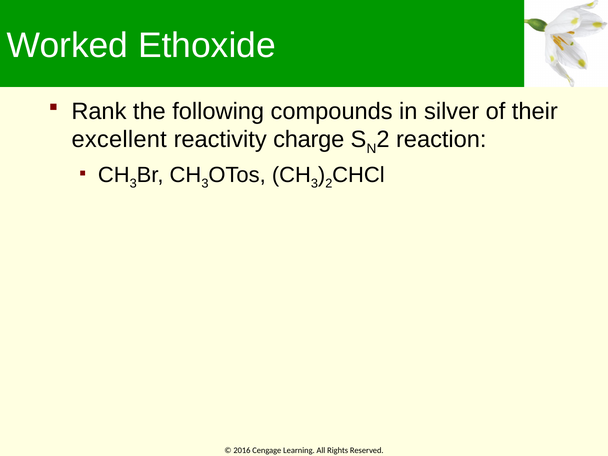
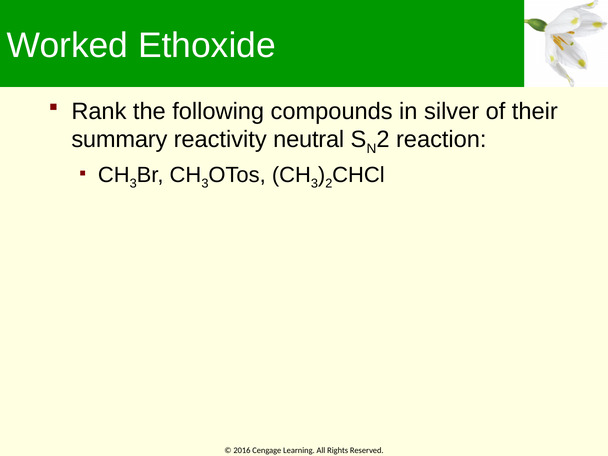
excellent: excellent -> summary
charge: charge -> neutral
